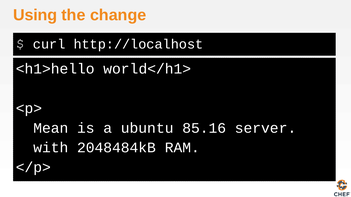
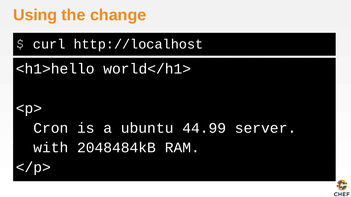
Mean: Mean -> Cron
85.16: 85.16 -> 44.99
